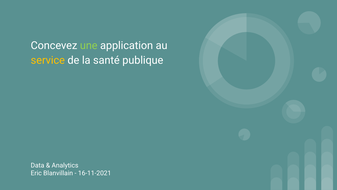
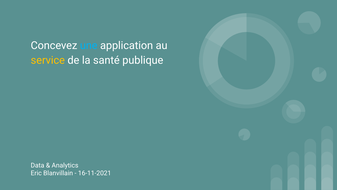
une colour: light green -> light blue
